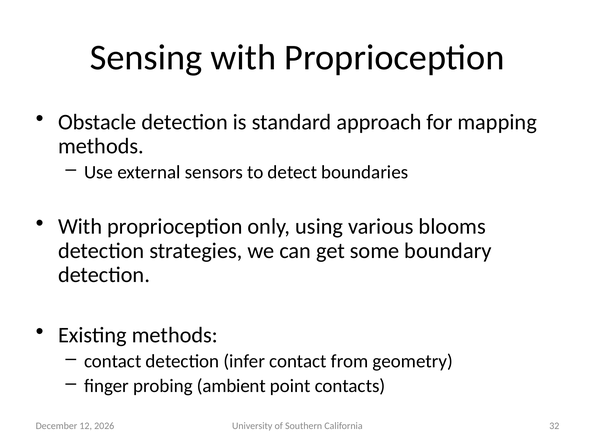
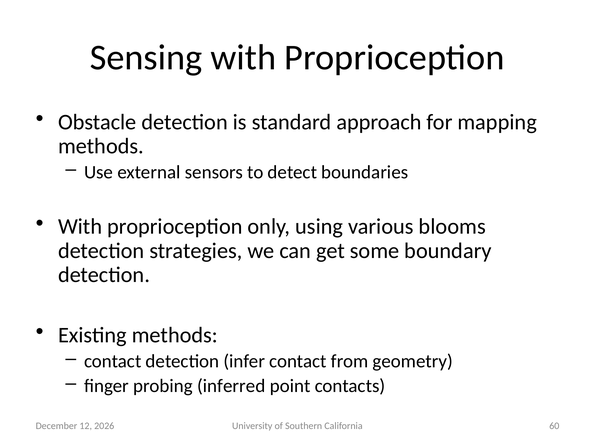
ambient: ambient -> inferred
32: 32 -> 60
